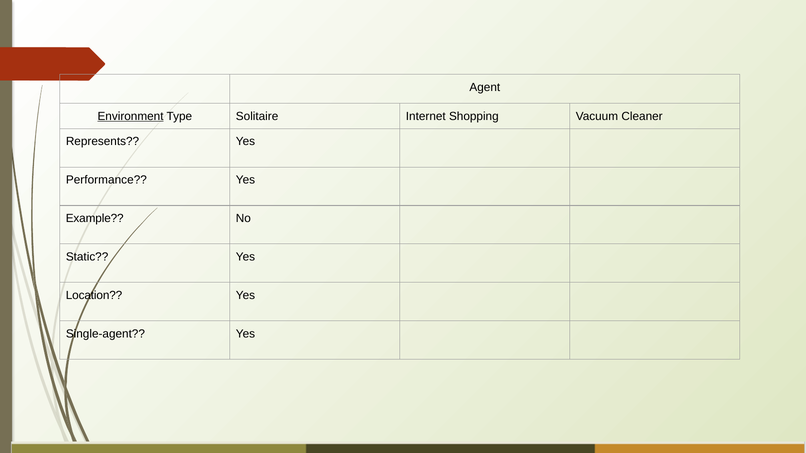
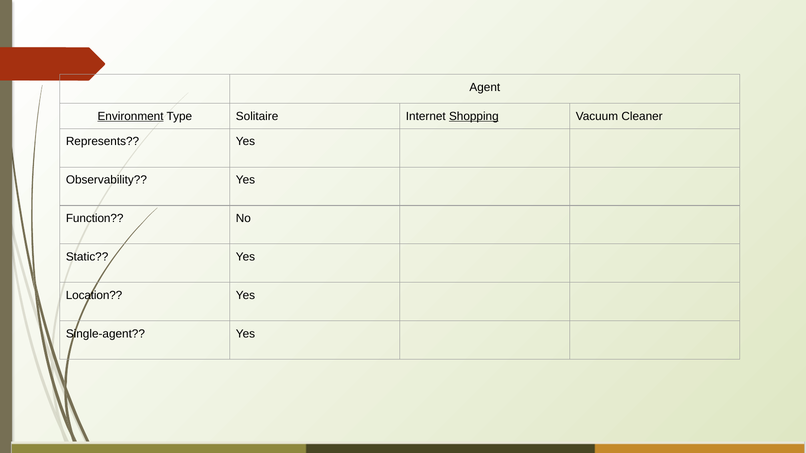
Shopping underline: none -> present
Performance: Performance -> Observability
Example: Example -> Function
